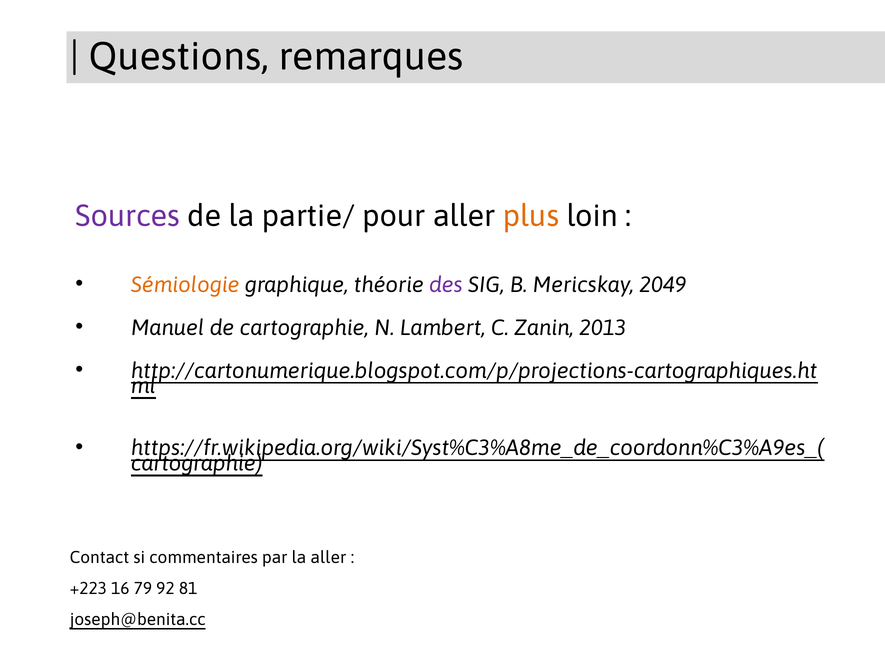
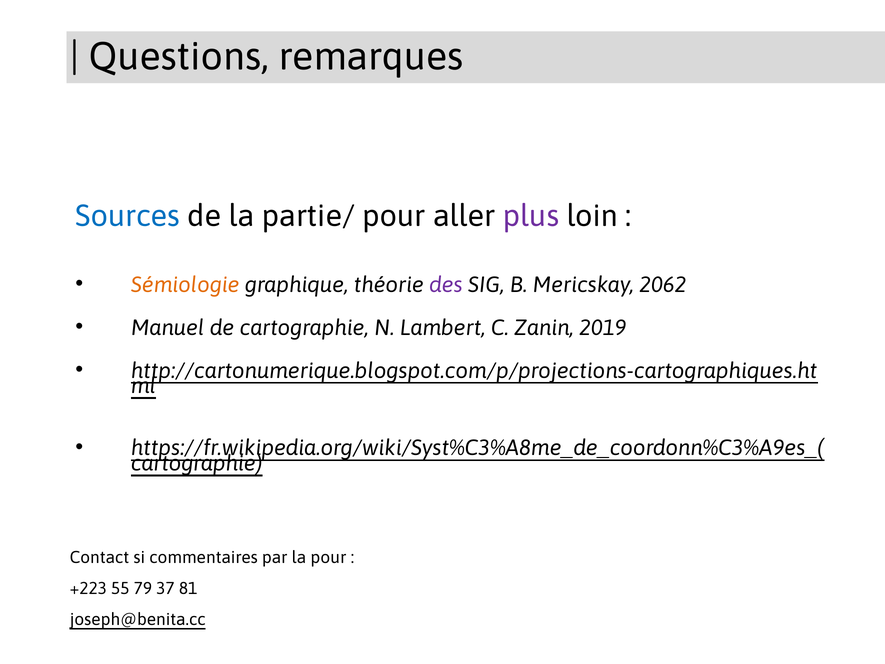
Sources colour: purple -> blue
plus colour: orange -> purple
2049: 2049 -> 2062
2013: 2013 -> 2019
la aller: aller -> pour
16: 16 -> 55
92: 92 -> 37
